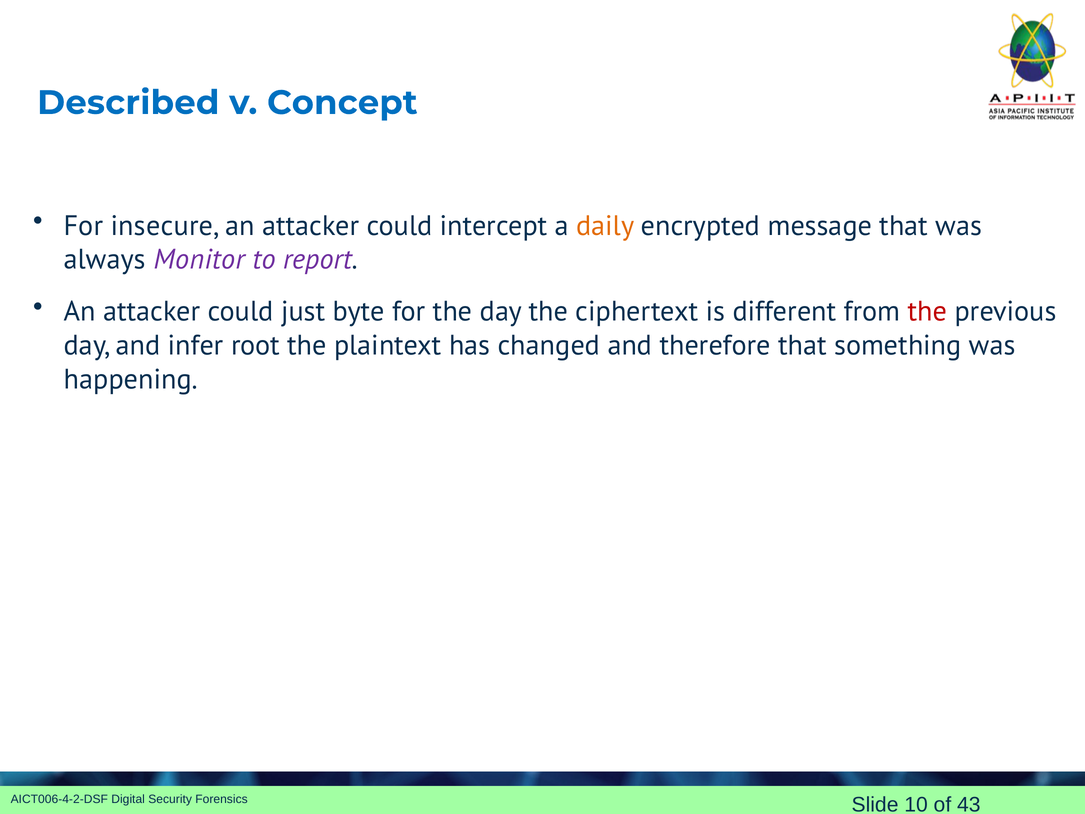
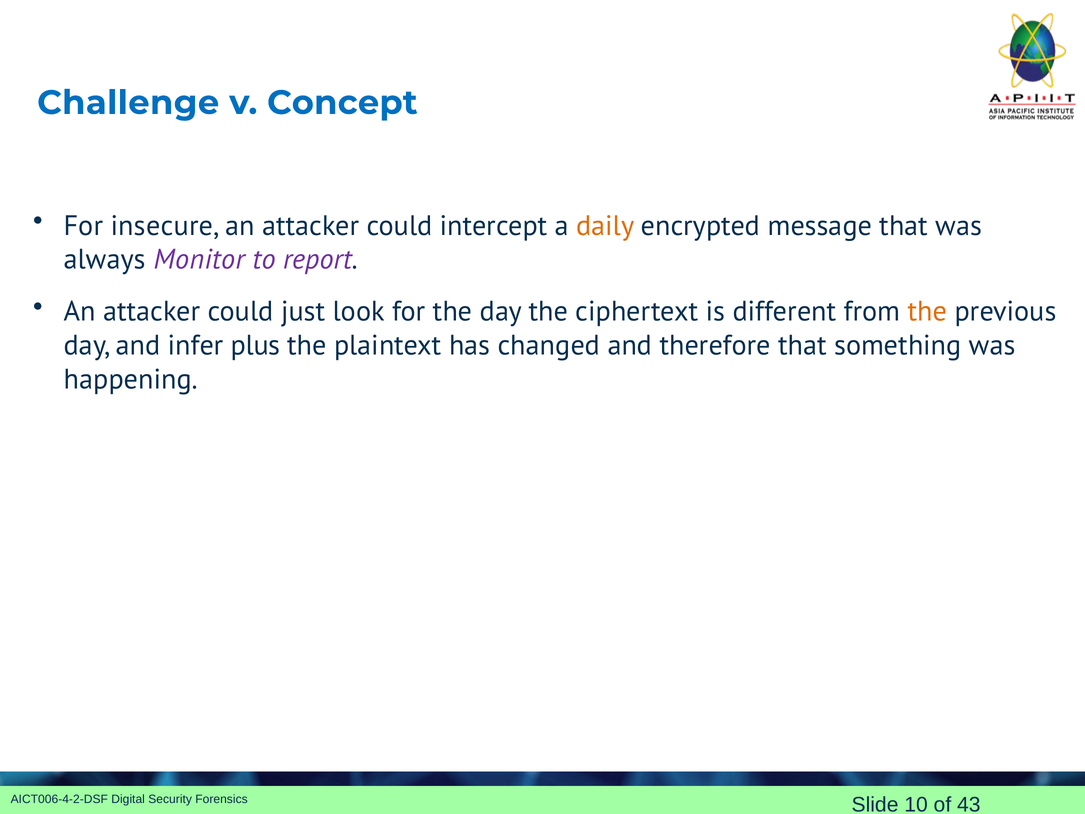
Described: Described -> Challenge
byte: byte -> look
the at (928, 312) colour: red -> orange
root: root -> plus
